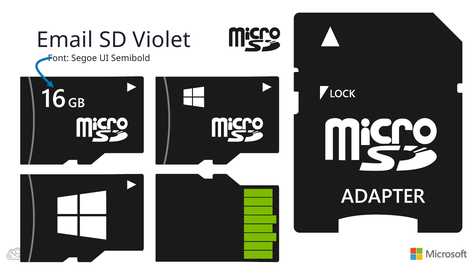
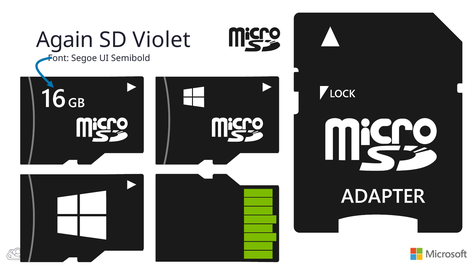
Email: Email -> Again
